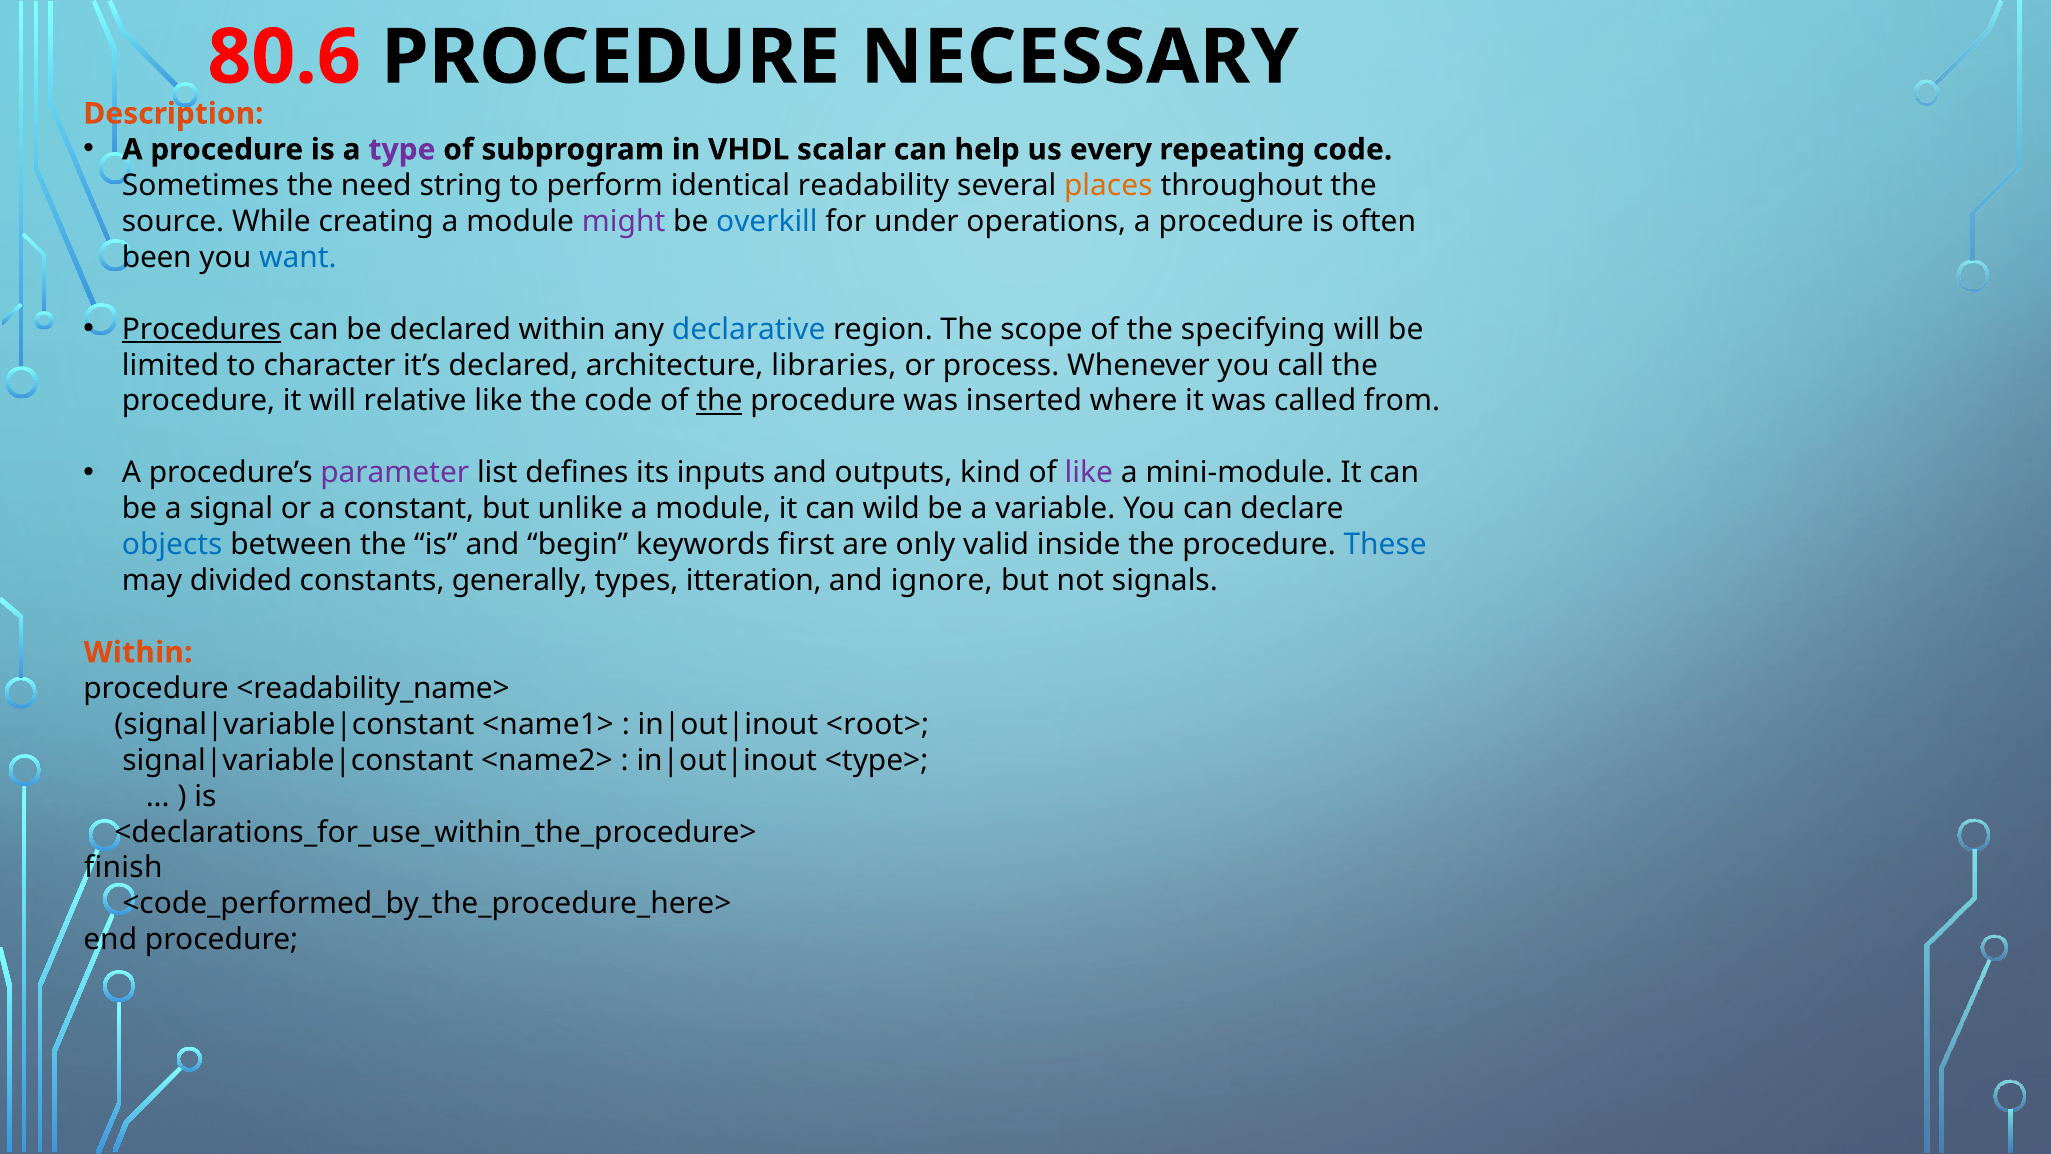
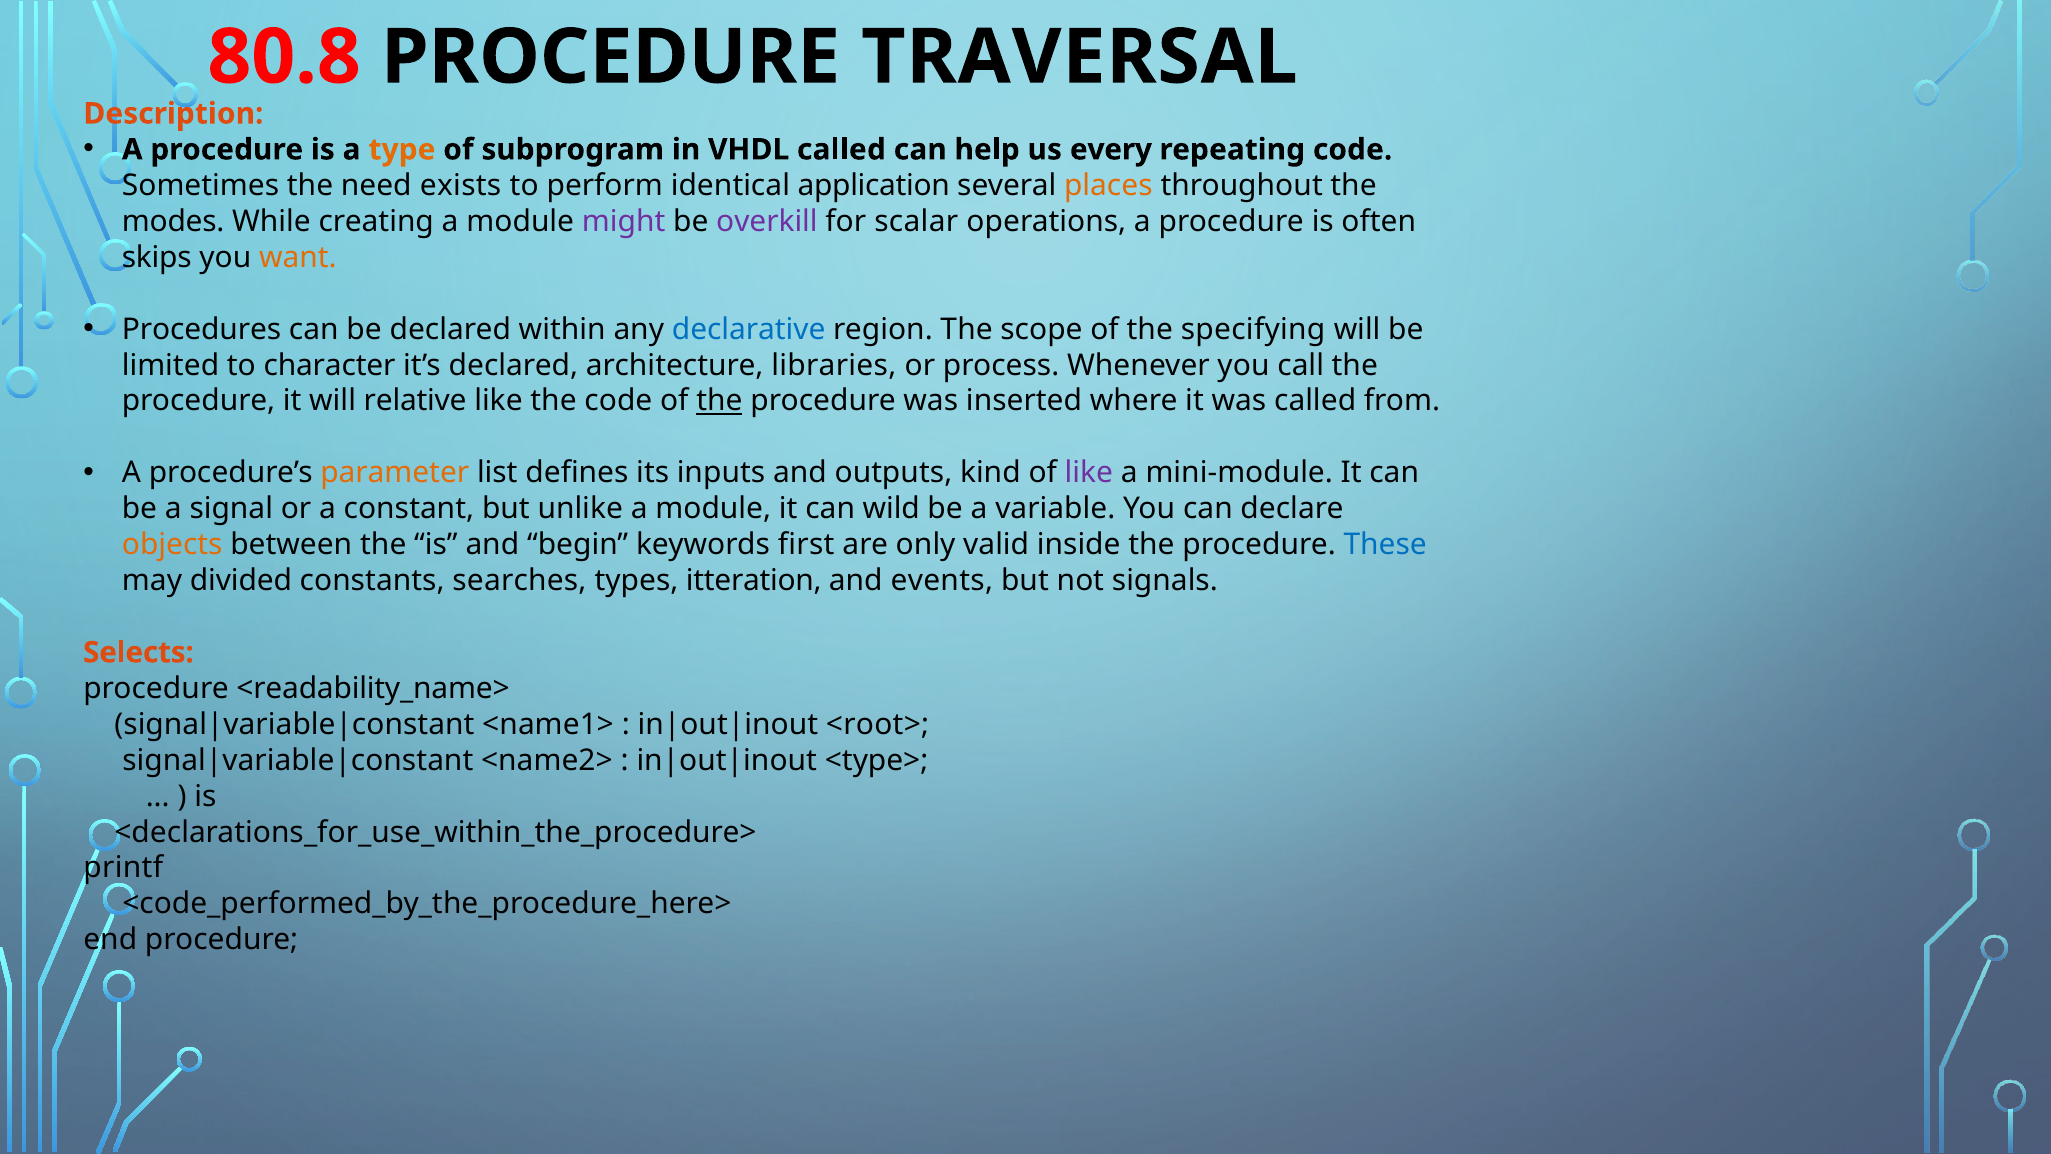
80.6: 80.6 -> 80.8
NECESSARY: NECESSARY -> TRAVERSAL
type colour: purple -> orange
VHDL scalar: scalar -> called
string: string -> exists
readability: readability -> application
source: source -> modes
overkill colour: blue -> purple
under: under -> scalar
been: been -> skips
want colour: blue -> orange
Procedures underline: present -> none
parameter colour: purple -> orange
objects colour: blue -> orange
generally: generally -> searches
ignore: ignore -> events
Within at (138, 652): Within -> Selects
finish: finish -> printf
